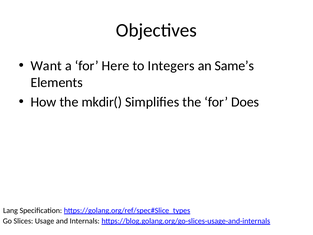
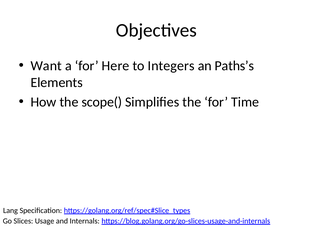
Same’s: Same’s -> Paths’s
mkdir(: mkdir( -> scope(
Does: Does -> Time
